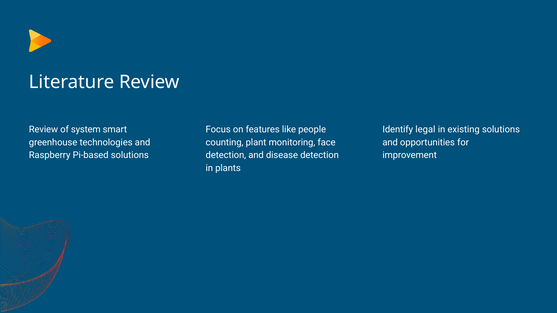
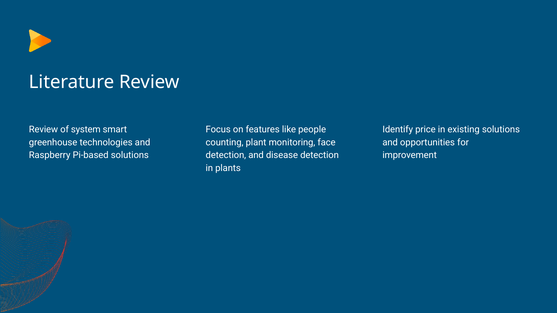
legal: legal -> price
